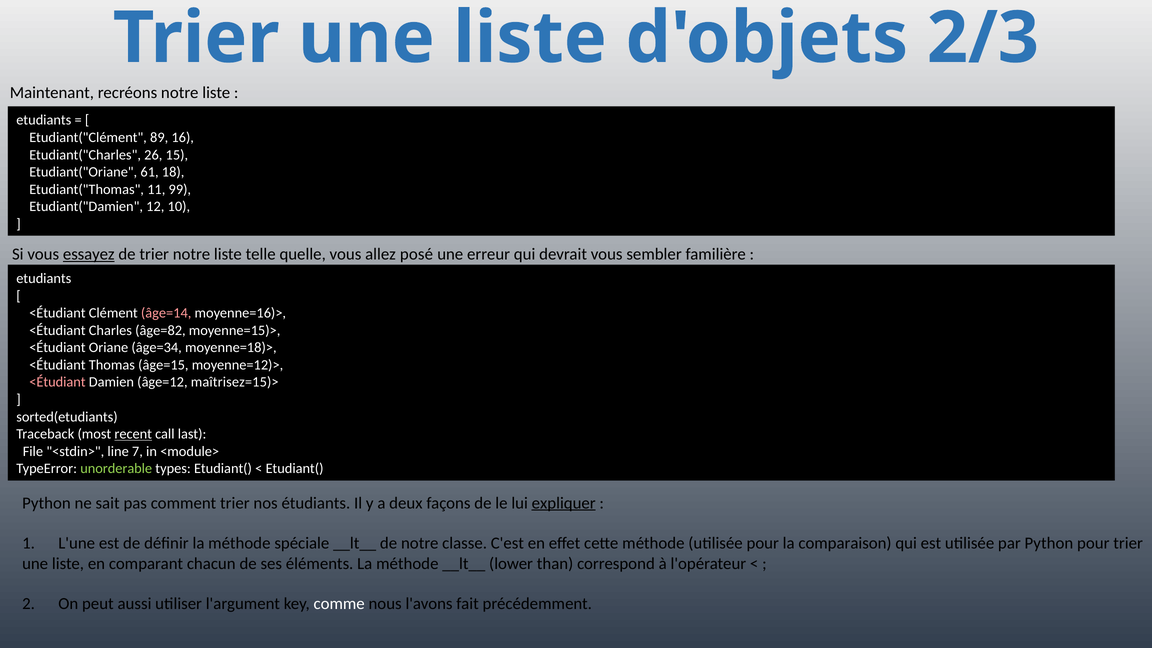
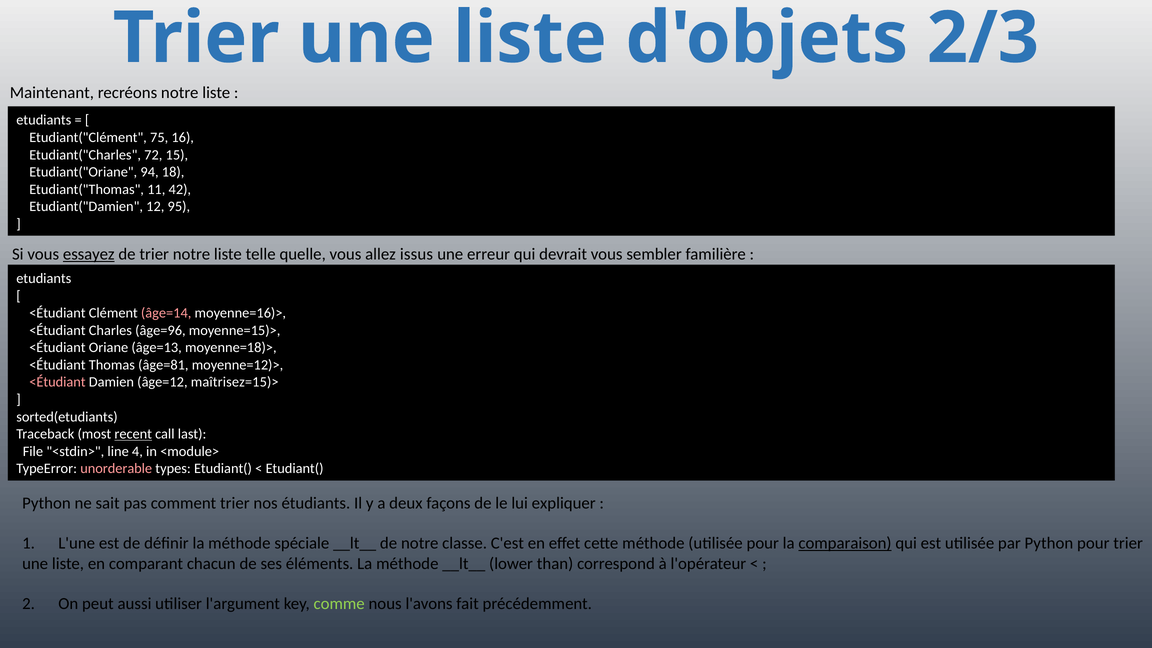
89: 89 -> 75
26: 26 -> 72
61: 61 -> 94
99: 99 -> 42
10: 10 -> 95
posé: posé -> issus
âge=82: âge=82 -> âge=96
âge=34: âge=34 -> âge=13
âge=15: âge=15 -> âge=81
7: 7 -> 4
unorderable colour: light green -> pink
expliquer underline: present -> none
comparaison underline: none -> present
comme colour: white -> light green
